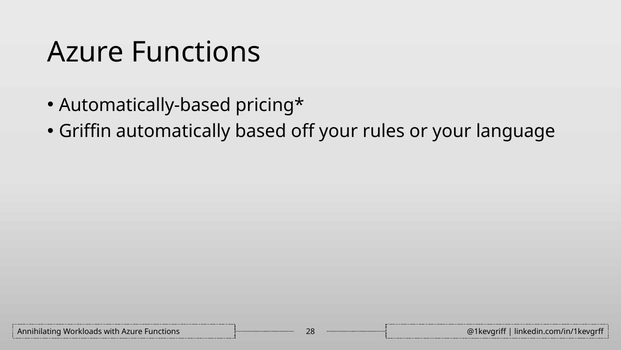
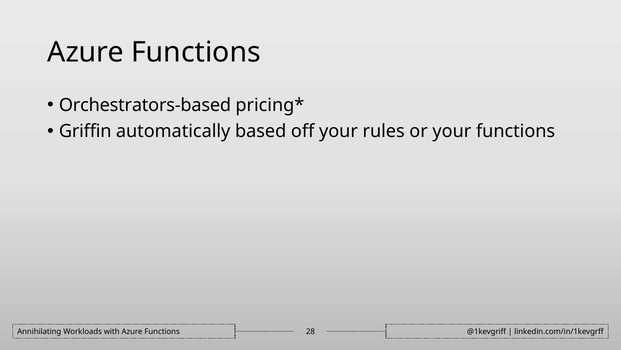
Automatically-based: Automatically-based -> Orchestrators-based
your language: language -> functions
